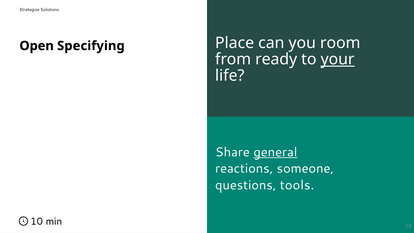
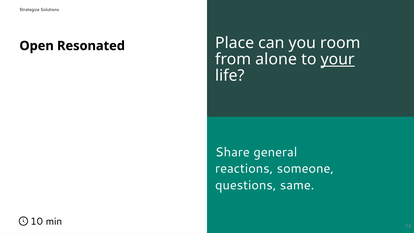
Specifying: Specifying -> Resonated
ready: ready -> alone
general underline: present -> none
tools: tools -> same
